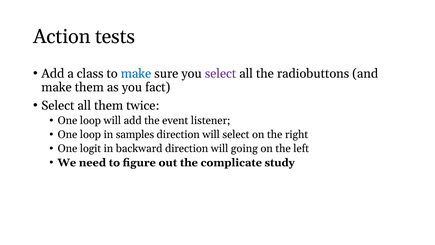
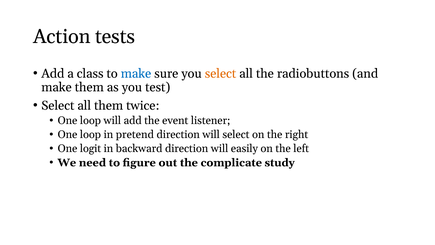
select at (221, 74) colour: purple -> orange
fact: fact -> test
samples: samples -> pretend
going: going -> easily
